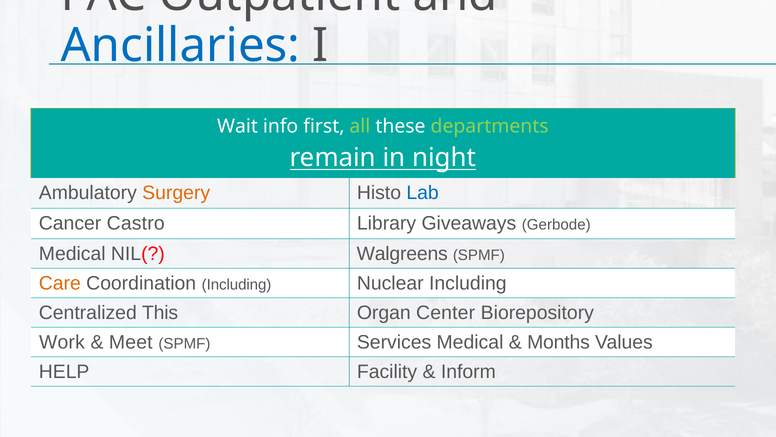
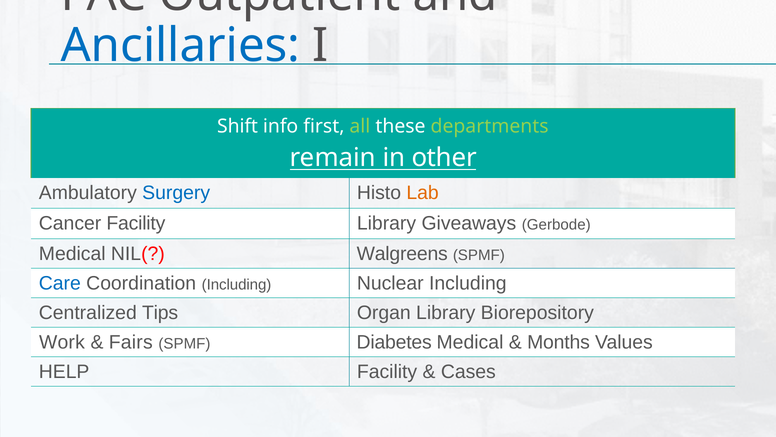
Wait: Wait -> Shift
night: night -> other
Surgery colour: orange -> blue
Lab colour: blue -> orange
Cancer Castro: Castro -> Facility
Care colour: orange -> blue
This: This -> Tips
Organ Center: Center -> Library
Meet: Meet -> Fairs
Services: Services -> Diabetes
Inform: Inform -> Cases
